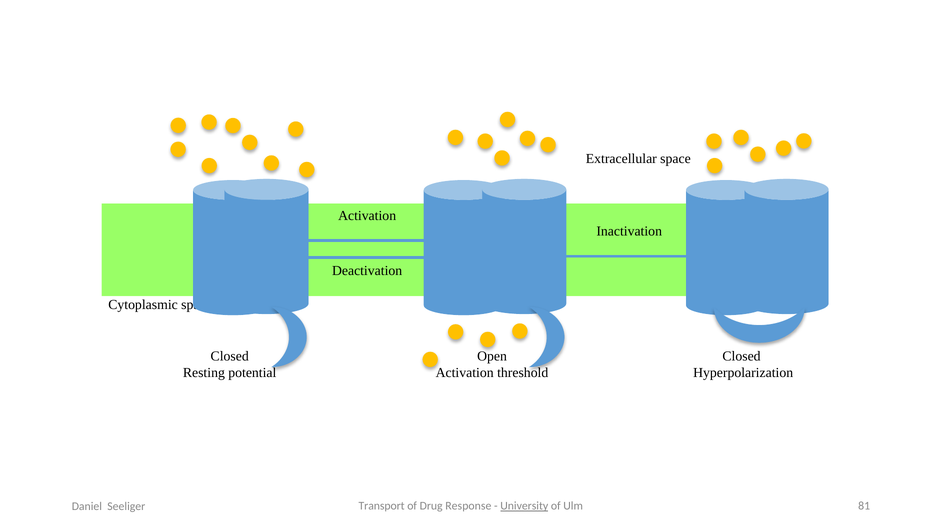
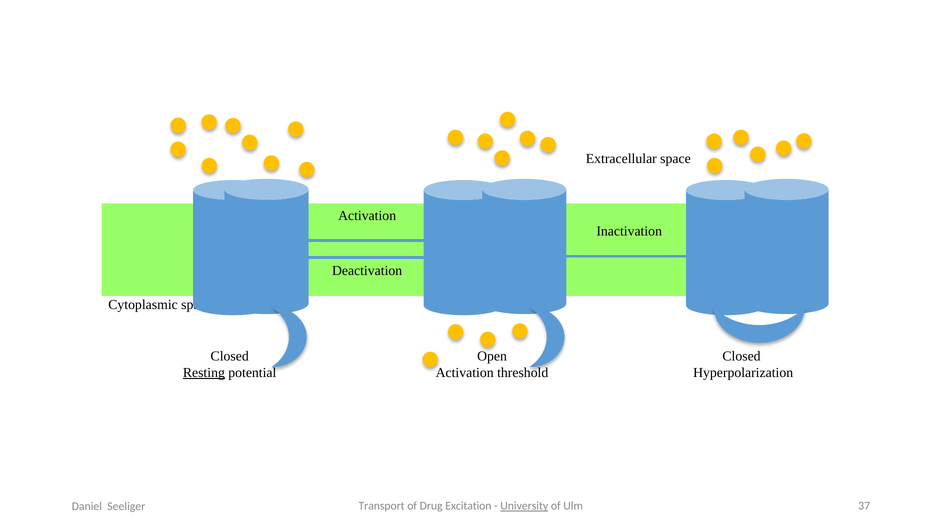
Resting underline: none -> present
Response: Response -> Excitation
81: 81 -> 37
